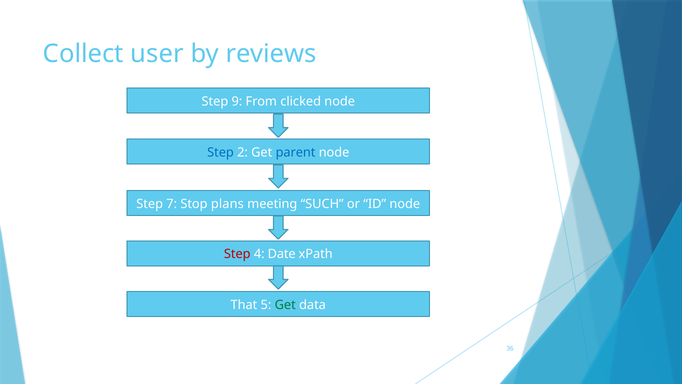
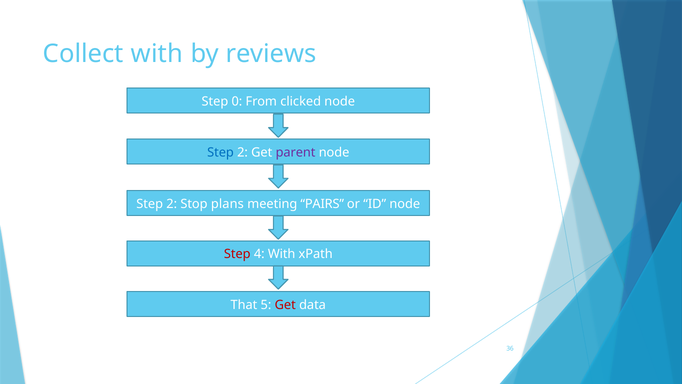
Collect user: user -> with
9: 9 -> 0
parent colour: blue -> purple
7 at (172, 204): 7 -> 2
SUCH: SUCH -> PAIRS
4 Date: Date -> With
Get at (285, 305) colour: green -> red
